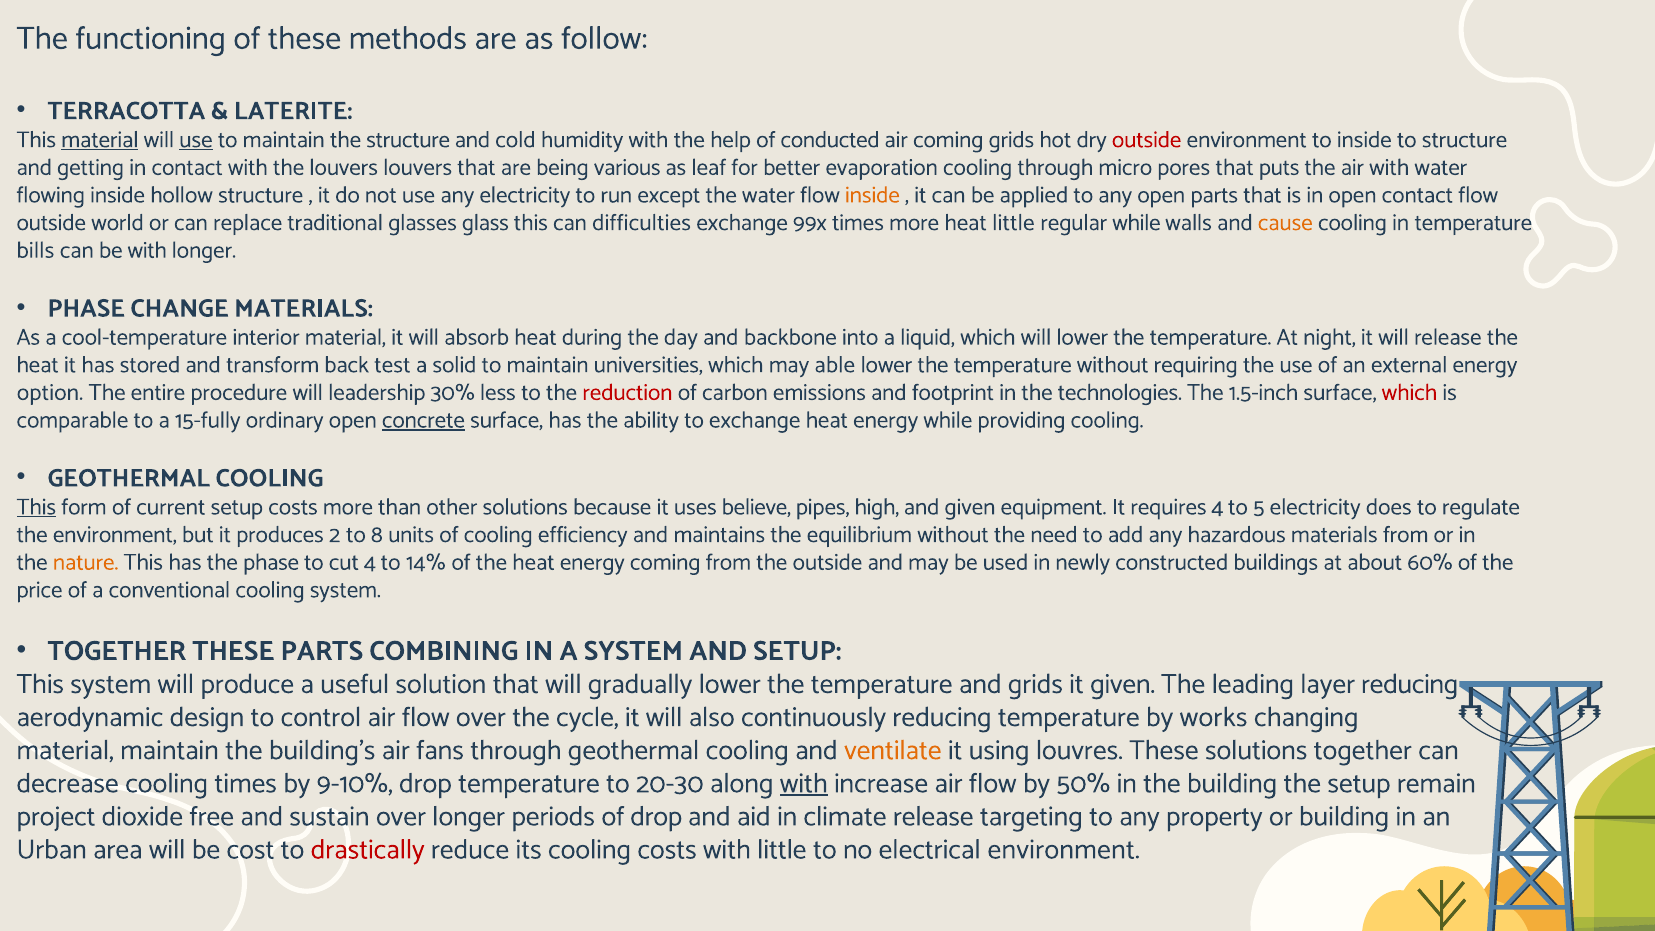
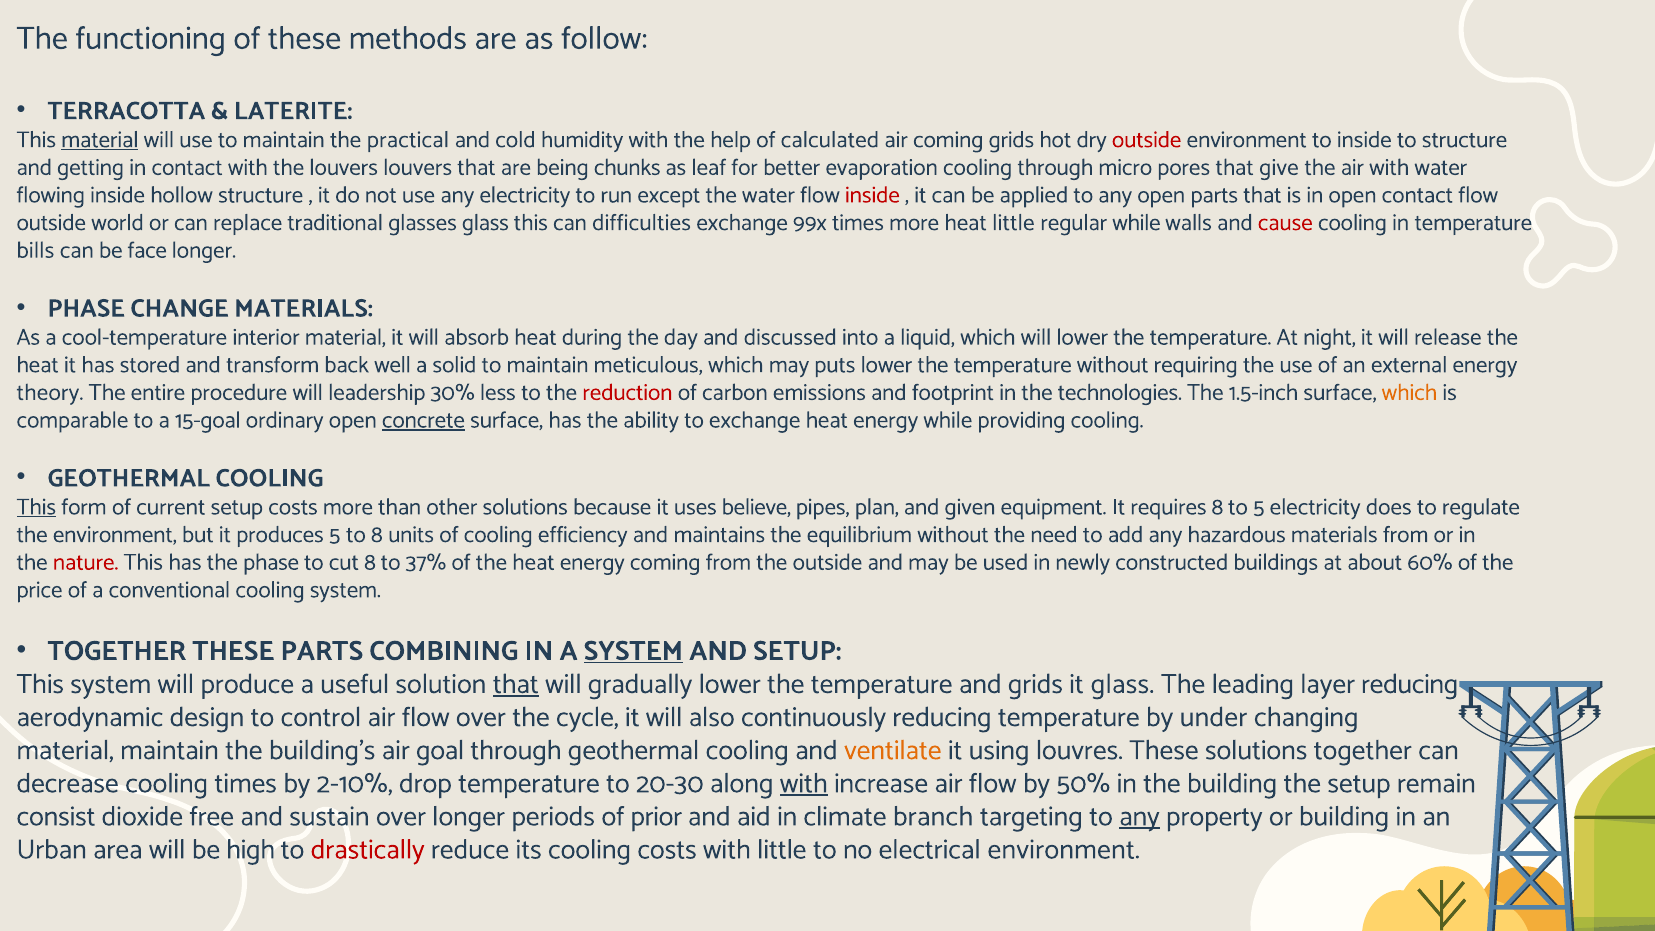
use at (196, 140) underline: present -> none
the structure: structure -> practical
conducted: conducted -> calculated
various: various -> chunks
puts: puts -> give
inside at (872, 195) colour: orange -> red
cause colour: orange -> red
be with: with -> face
backbone: backbone -> discussed
test: test -> well
universities: universities -> meticulous
able: able -> puts
option: option -> theory
which at (1409, 392) colour: red -> orange
15-fully: 15-fully -> 15-goal
high: high -> plan
requires 4: 4 -> 8
produces 2: 2 -> 5
nature colour: orange -> red
cut 4: 4 -> 8
14%: 14% -> 37%
SYSTEM at (633, 651) underline: none -> present
that at (516, 684) underline: none -> present
it given: given -> glass
works: works -> under
fans: fans -> goal
9-10%: 9-10% -> 2-10%
project: project -> consist
of drop: drop -> prior
climate release: release -> branch
any at (1139, 816) underline: none -> present
cost: cost -> high
